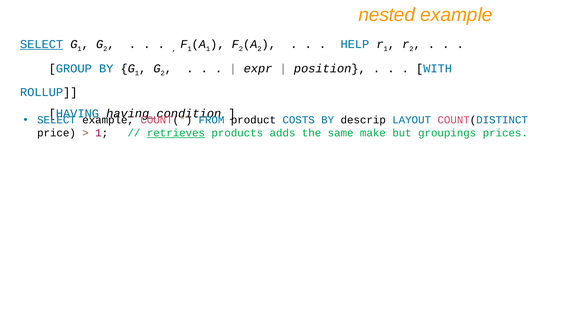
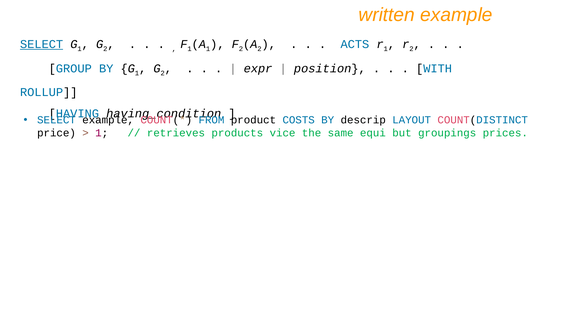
nested: nested -> written
HELP: HELP -> ACTS
retrieves underline: present -> none
adds: adds -> vice
make: make -> equi
